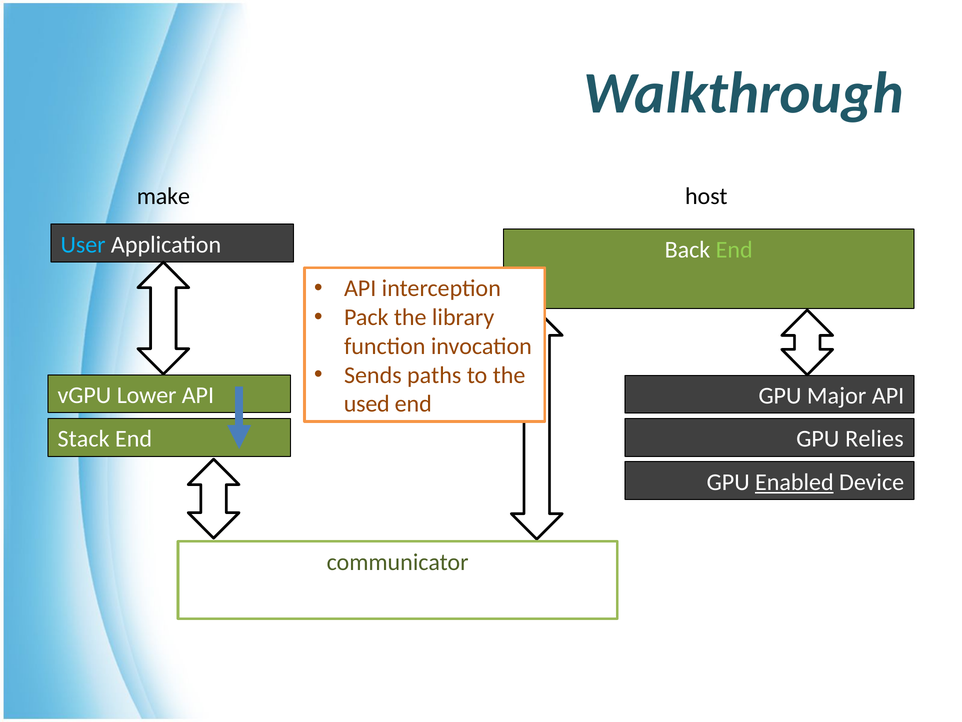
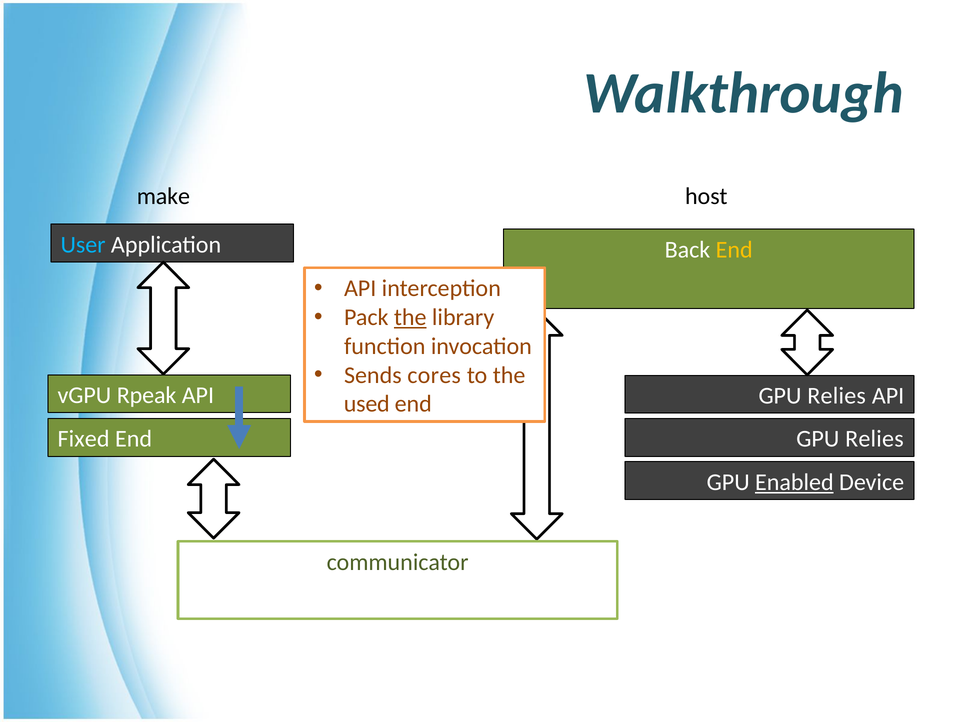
End at (734, 250) colour: light green -> yellow
the at (410, 317) underline: none -> present
paths: paths -> cores
Lower: Lower -> Rpeak
Major at (837, 396): Major -> Relies
Stack: Stack -> Fixed
